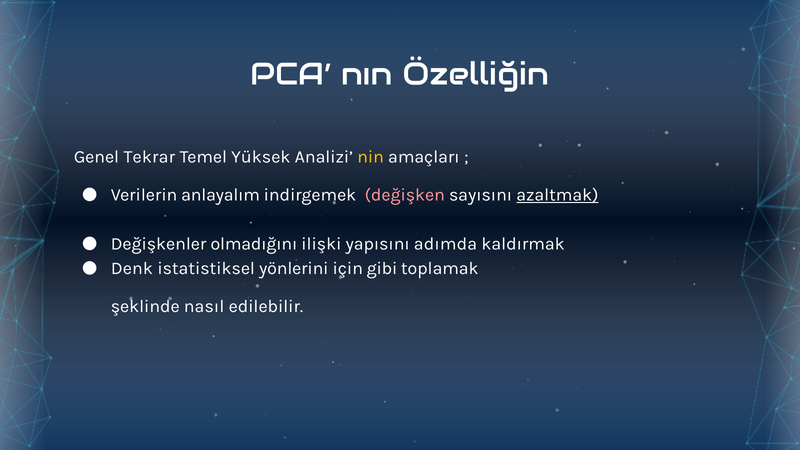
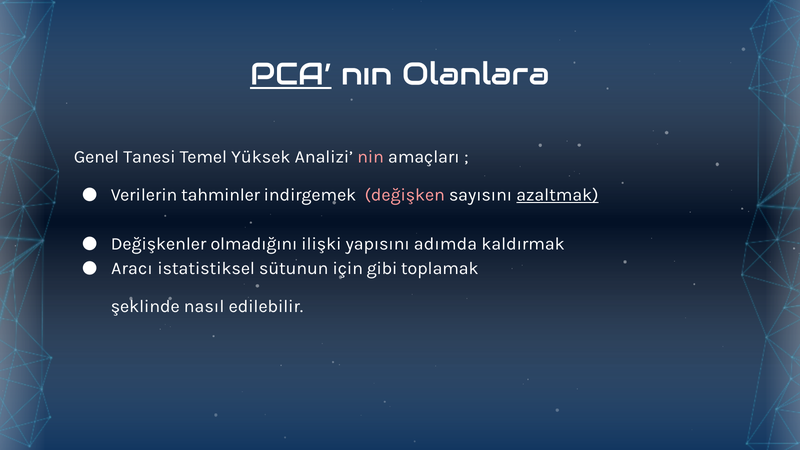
PCA underline: none -> present
Özelliğin: Özelliğin -> Olanlara
Tekrar: Tekrar -> Tanesi
nin colour: yellow -> pink
anlayalım: anlayalım -> tahminler
Denk: Denk -> Aracı
yönlerini: yönlerini -> sütunun
